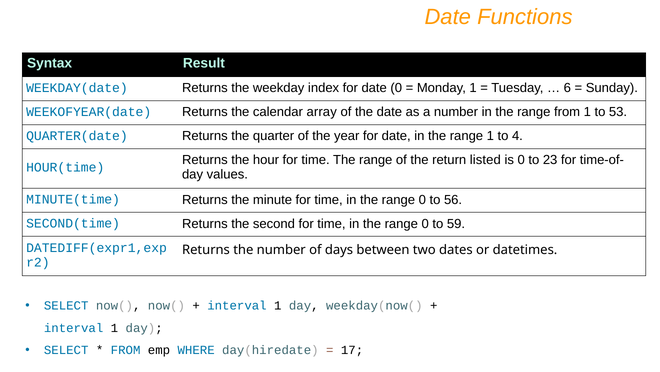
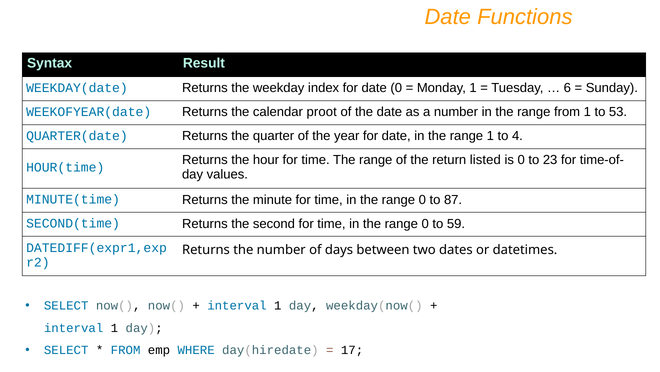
array: array -> proot
56: 56 -> 87
